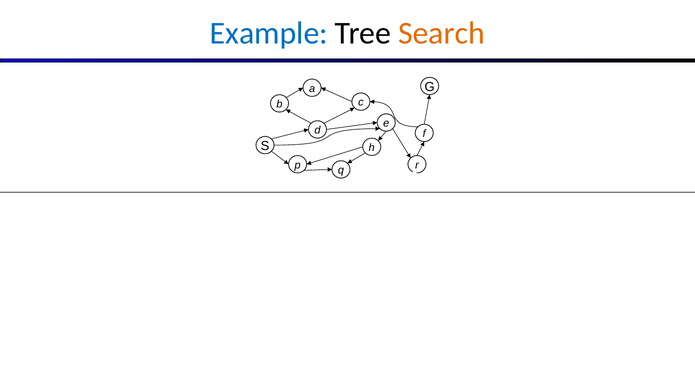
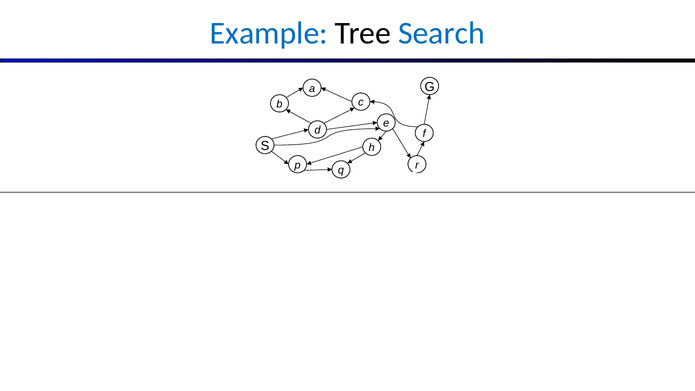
Search colour: orange -> blue
